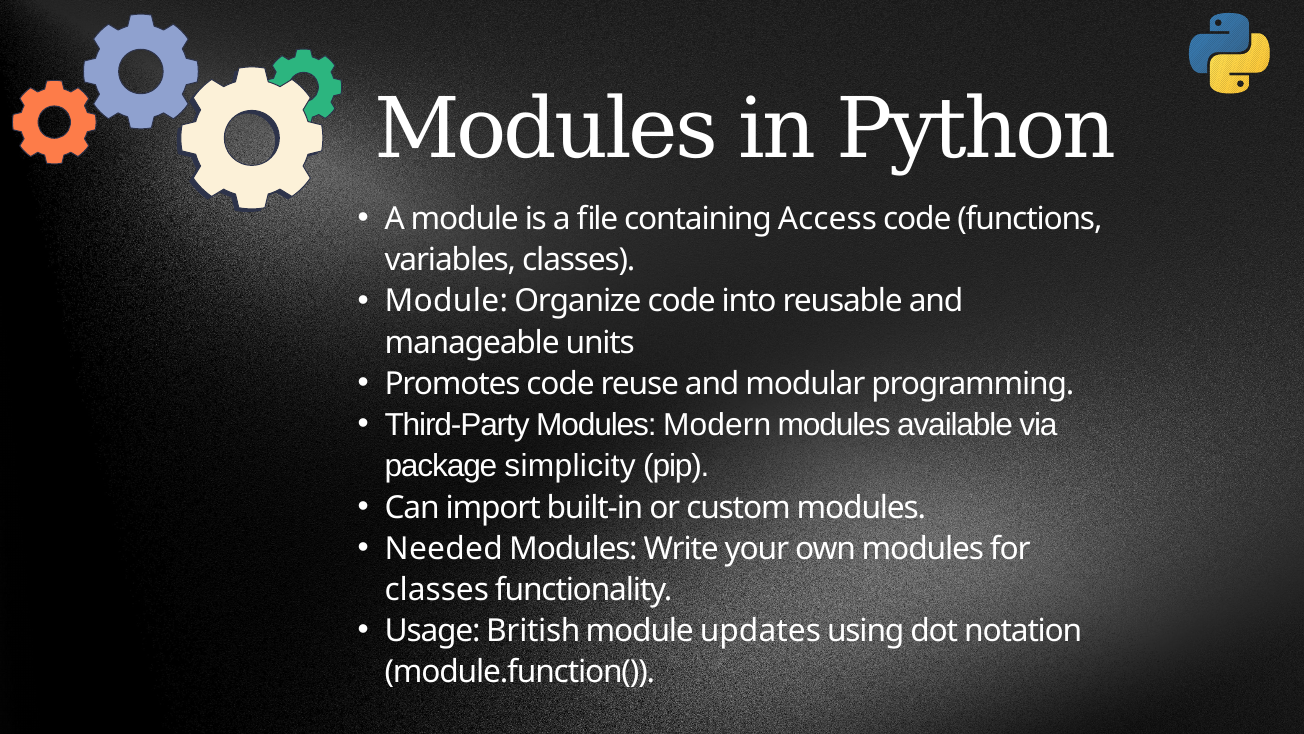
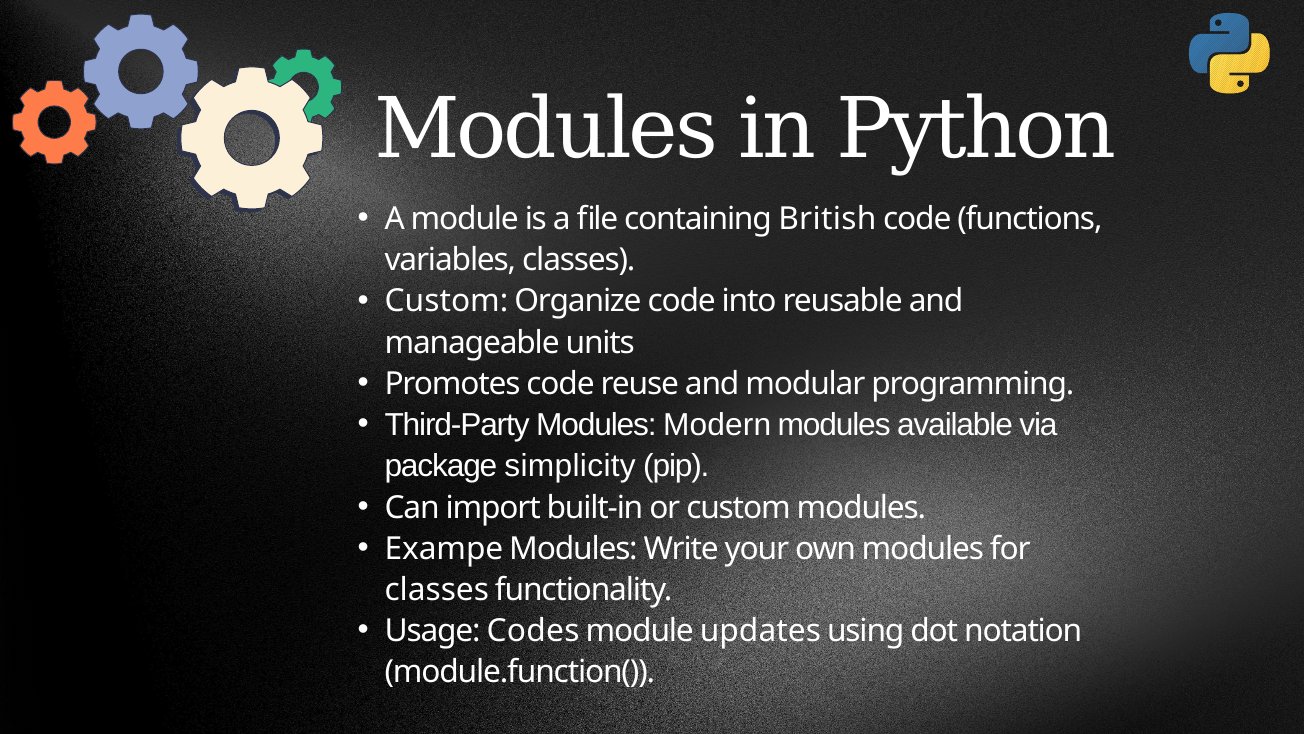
Access: Access -> British
Module at (446, 301): Module -> Custom
Needed: Needed -> Exampe
British: British -> Codes
